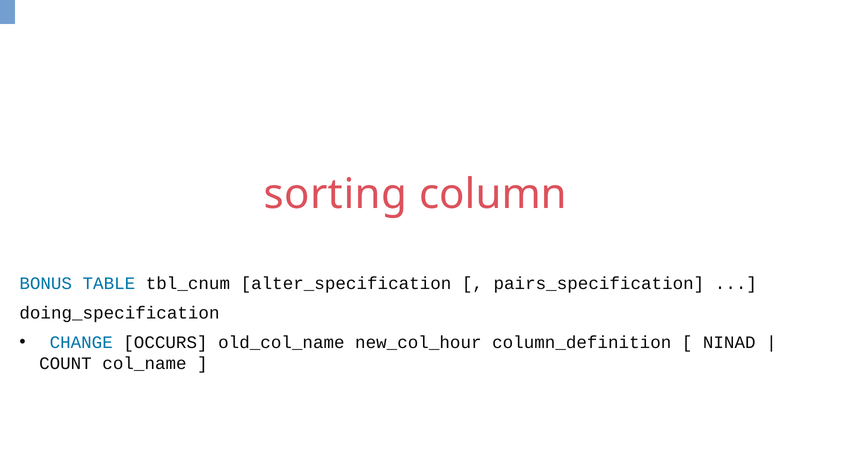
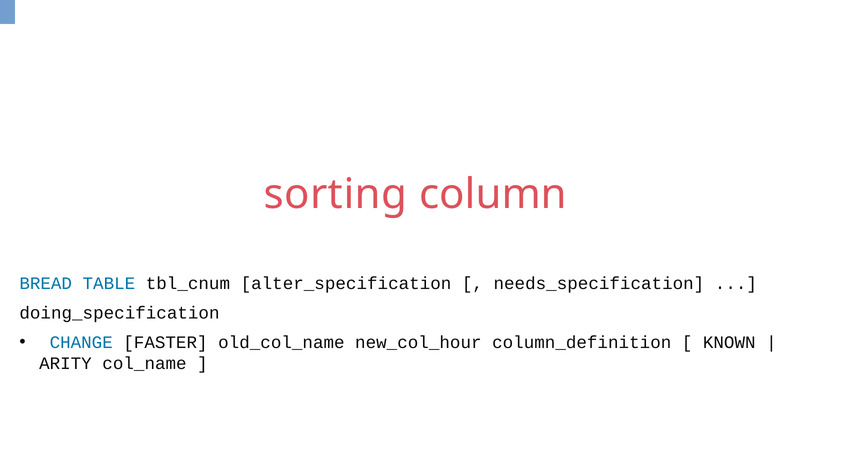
BONUS: BONUS -> BREAD
pairs_specification: pairs_specification -> needs_specification
OCCURS: OCCURS -> FASTER
NINAD: NINAD -> KNOWN
COUNT: COUNT -> ARITY
